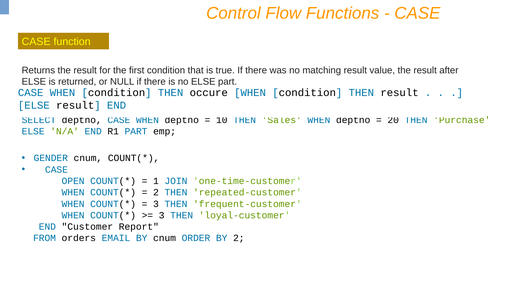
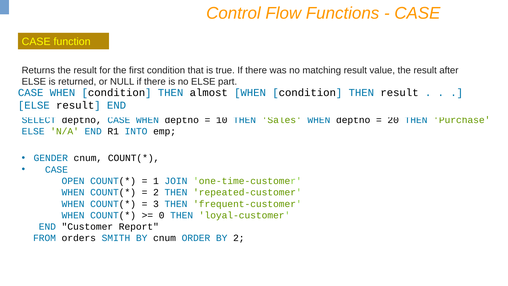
occure: occure -> almost
R1 PART: PART -> INTO
3 at (162, 215): 3 -> 0
EMAIL: EMAIL -> SMITH
